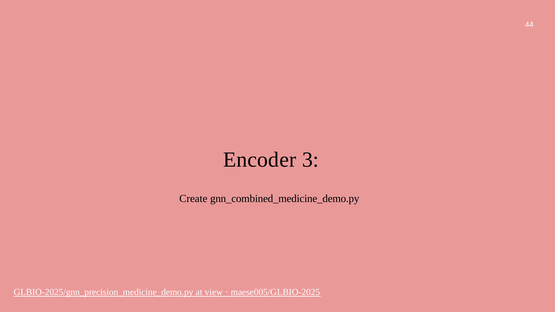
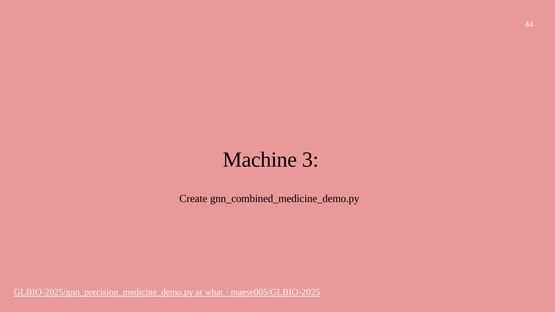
Encoder: Encoder -> Machine
view: view -> what
